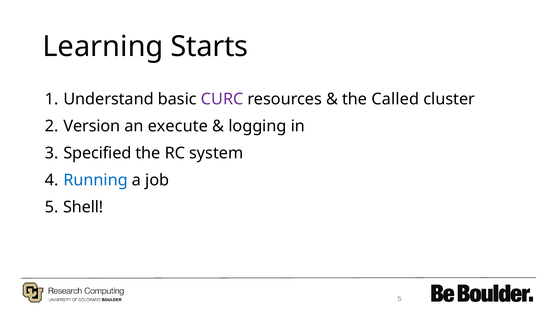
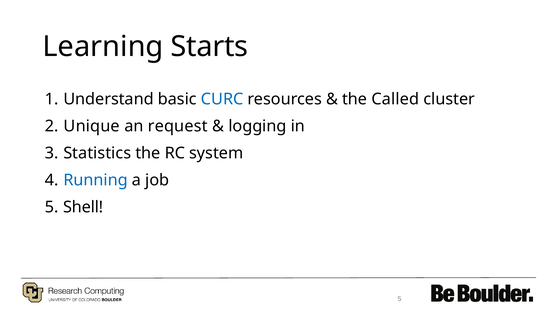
CURC colour: purple -> blue
Version: Version -> Unique
execute: execute -> request
Specified: Specified -> Statistics
